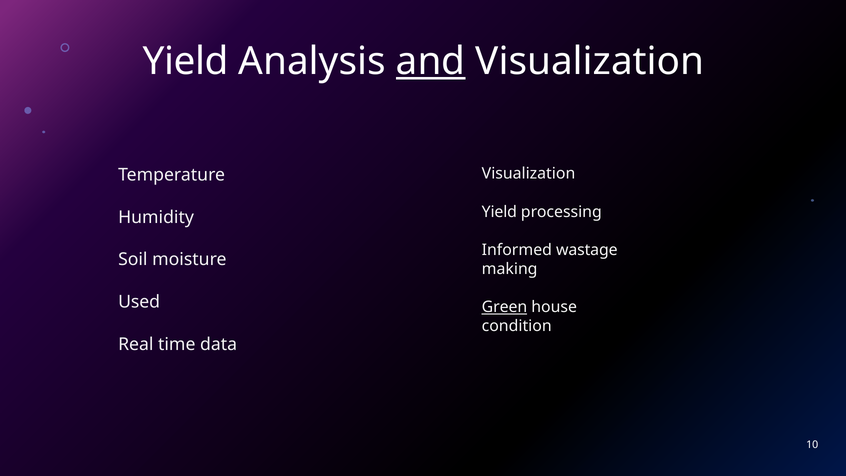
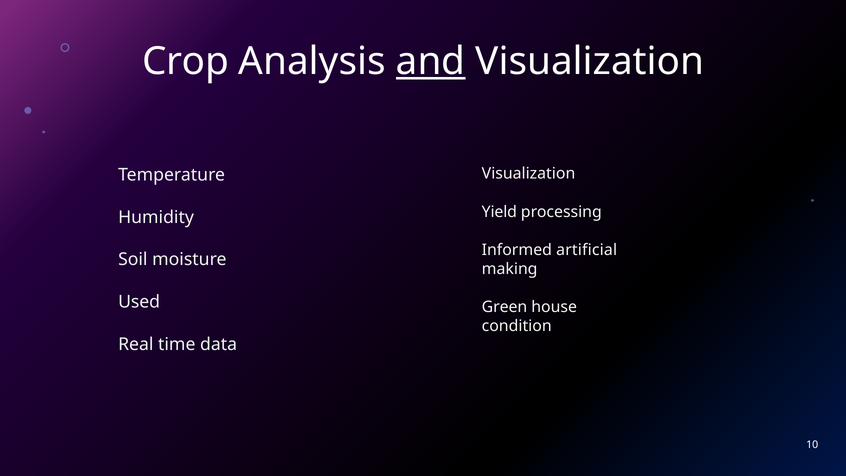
Yield at (186, 61): Yield -> Crop
wastage: wastage -> artificial
Green underline: present -> none
